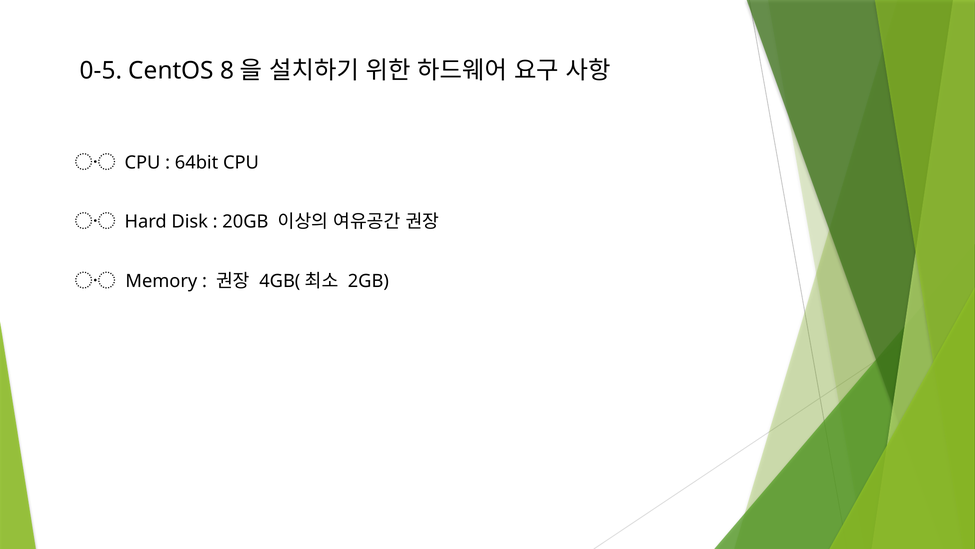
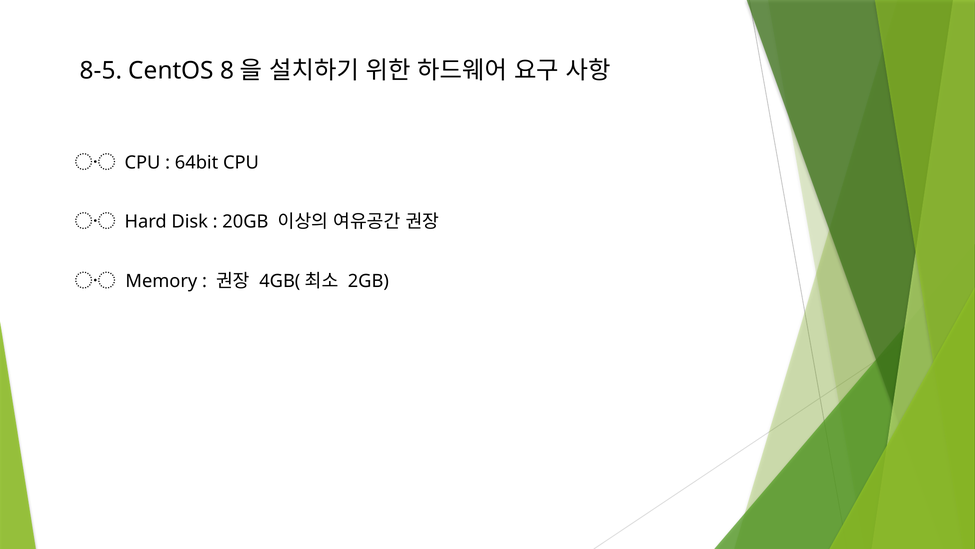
0-5: 0-5 -> 8-5
